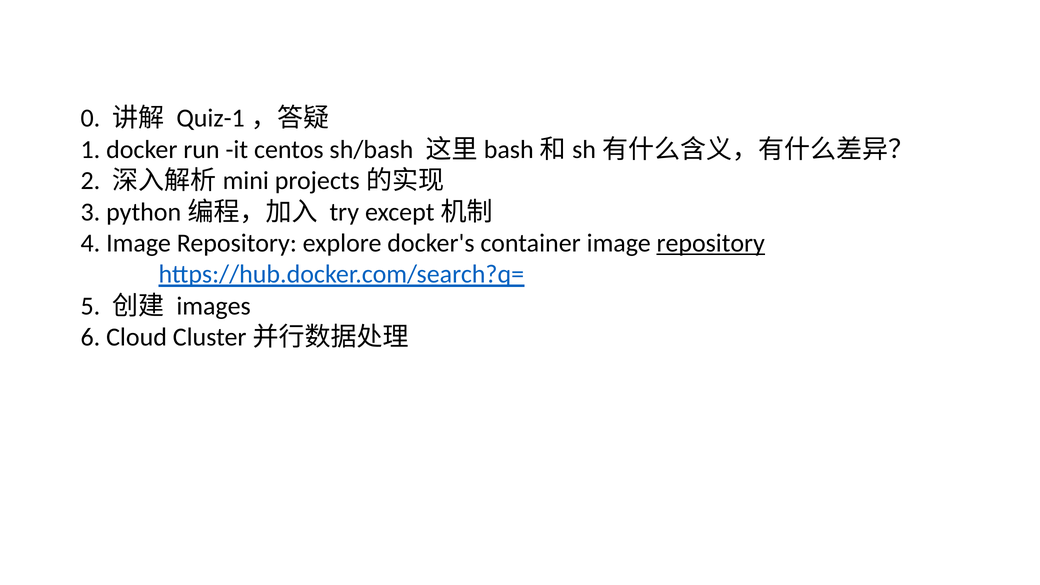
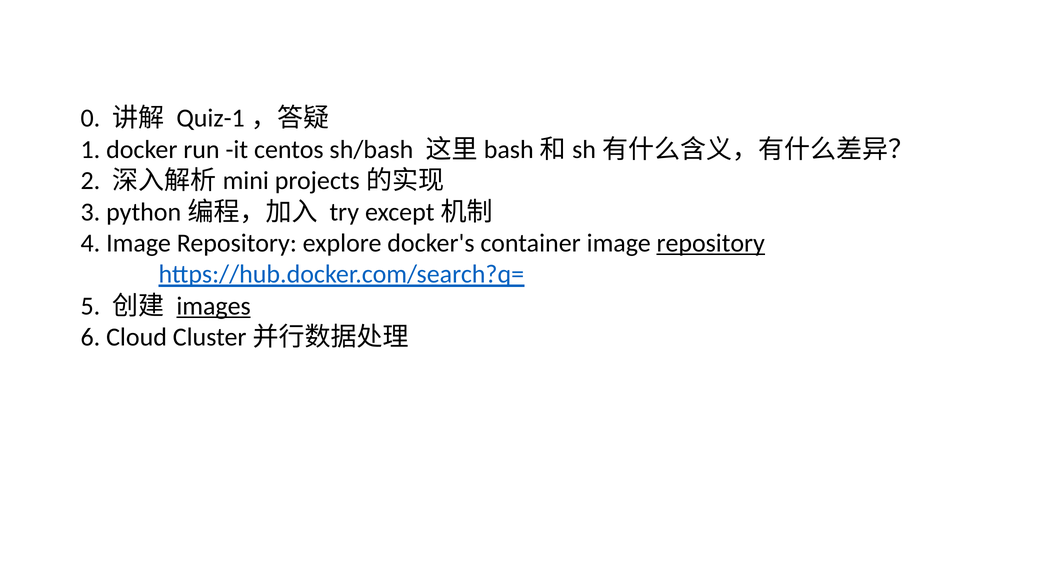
images underline: none -> present
